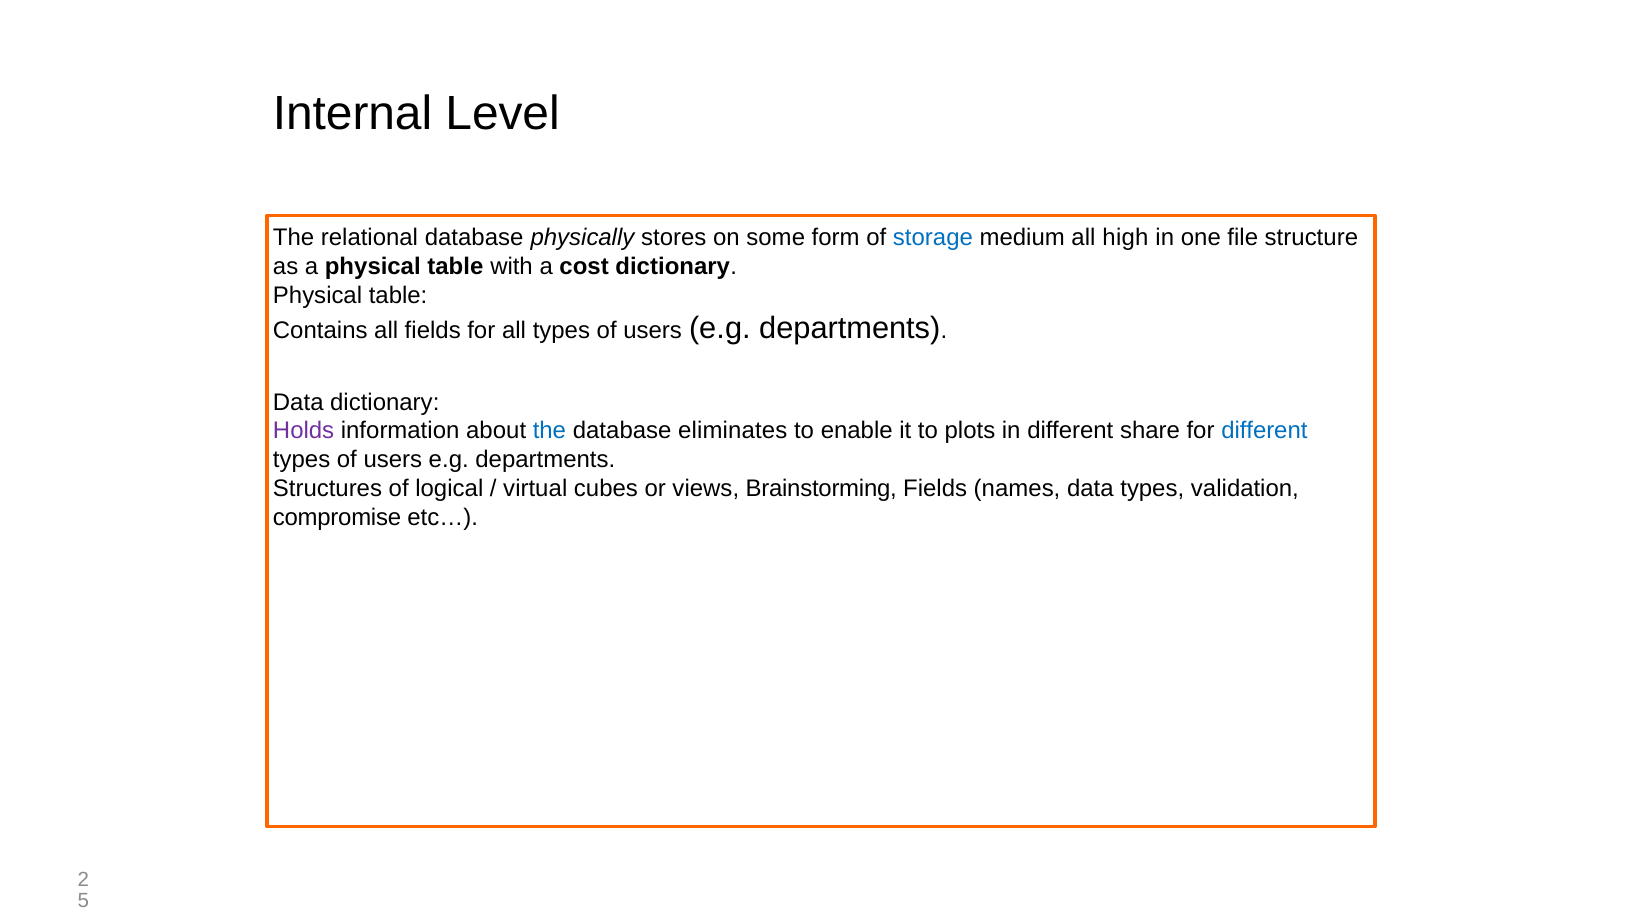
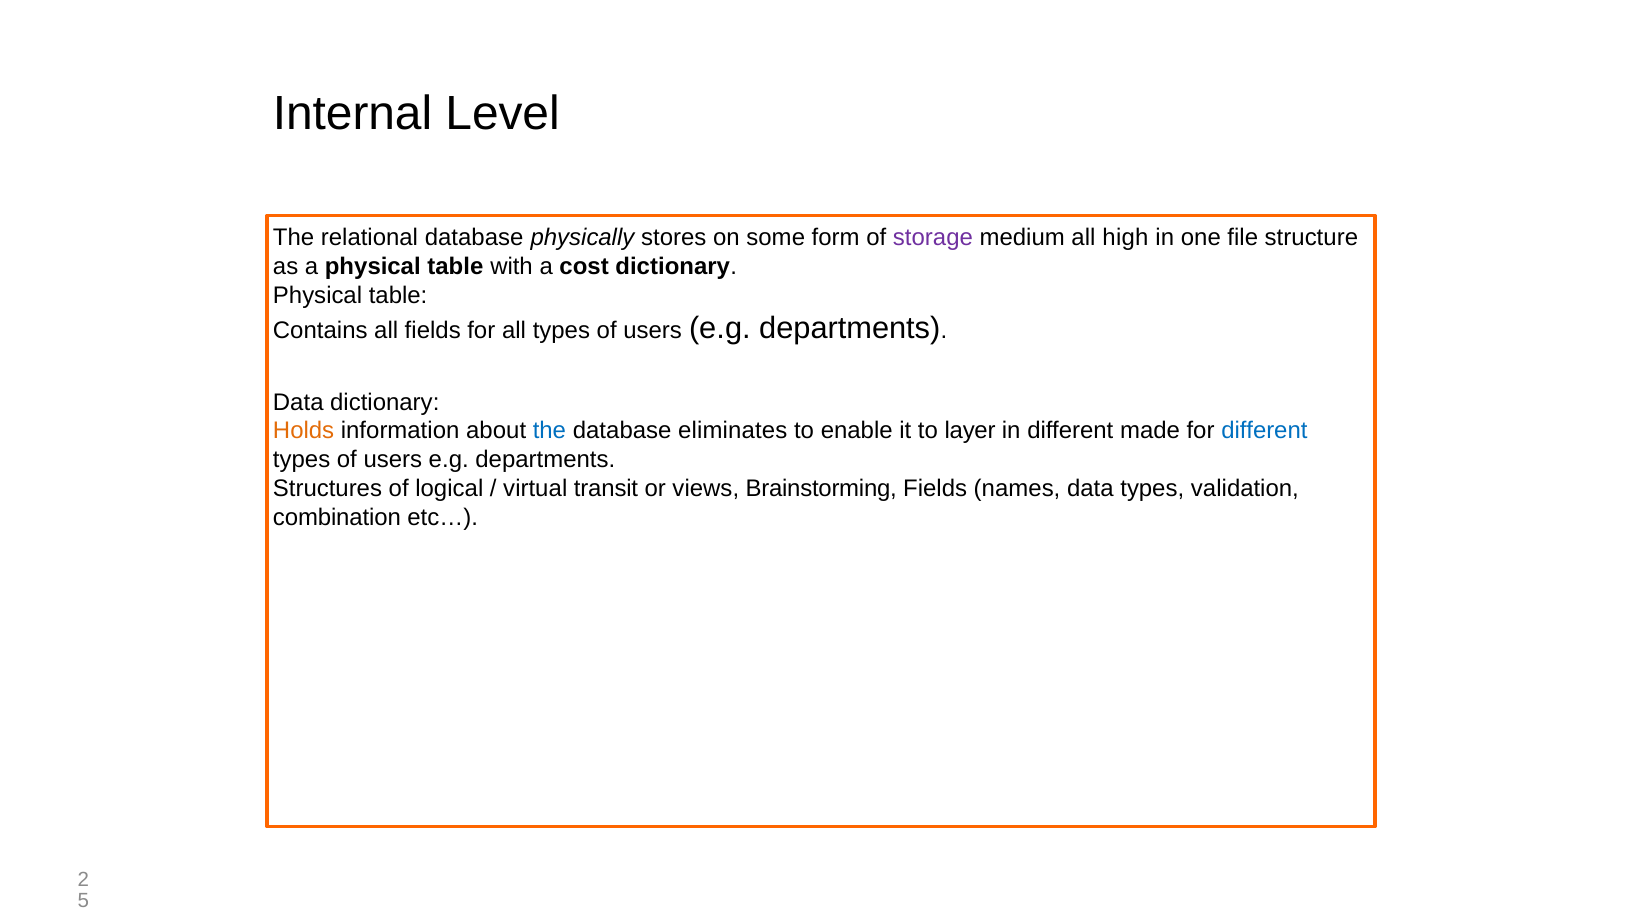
storage colour: blue -> purple
Holds colour: purple -> orange
plots: plots -> layer
share: share -> made
cubes: cubes -> transit
compromise: compromise -> combination
